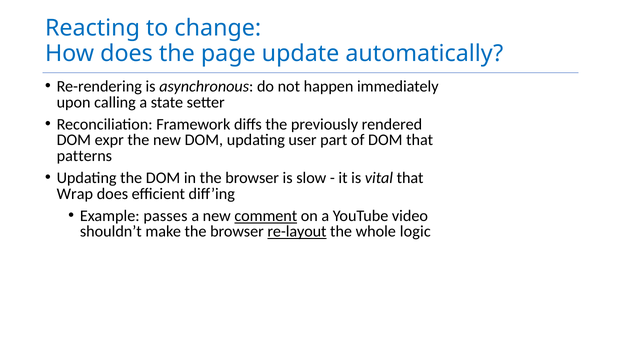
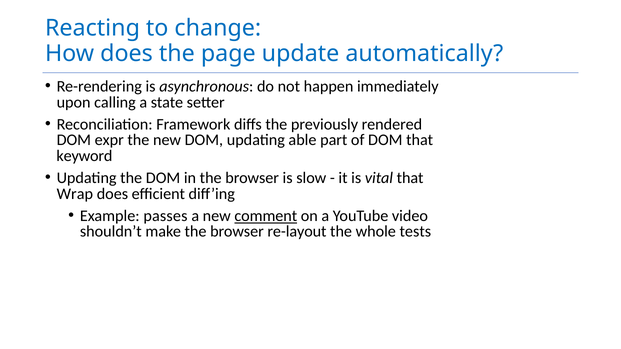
user: user -> able
patterns: patterns -> keyword
re-layout underline: present -> none
logic: logic -> tests
